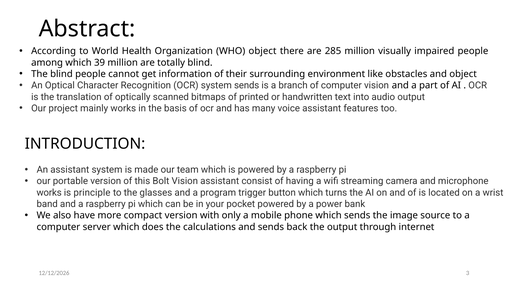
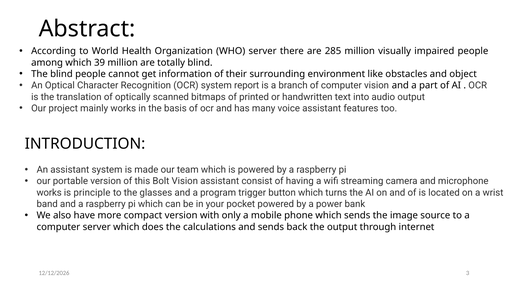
WHO object: object -> server
system sends: sends -> report
